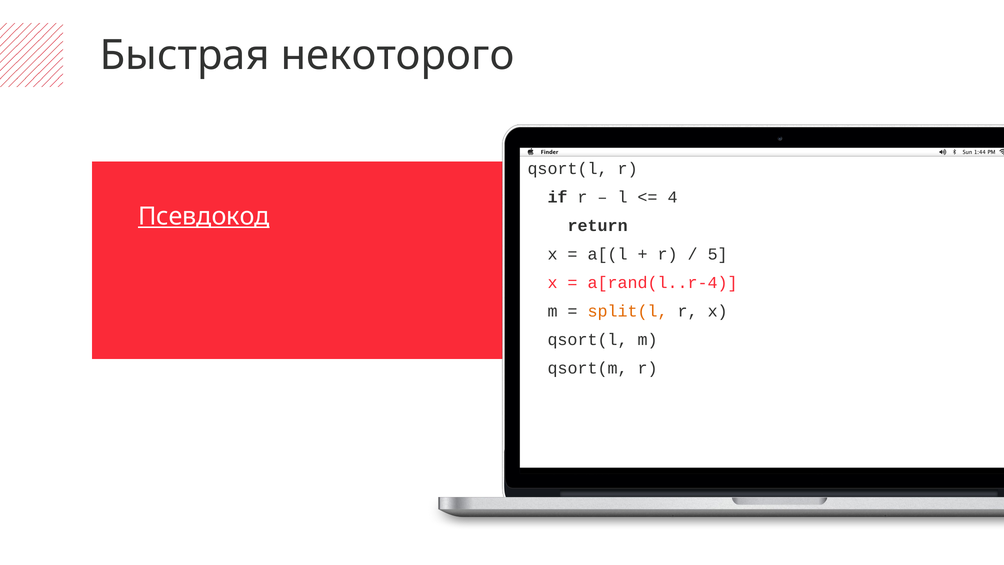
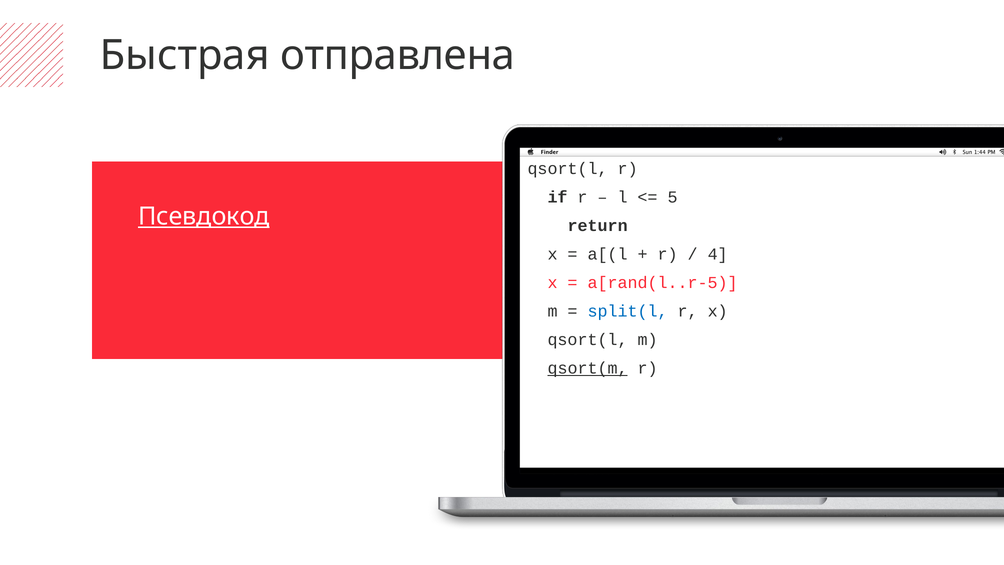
некоторого: некоторого -> отправлена
4: 4 -> 5
5: 5 -> 4
a[rand(l..r-4: a[rand(l..r-4 -> a[rand(l..r-5
split(l colour: orange -> blue
qsort(m underline: none -> present
